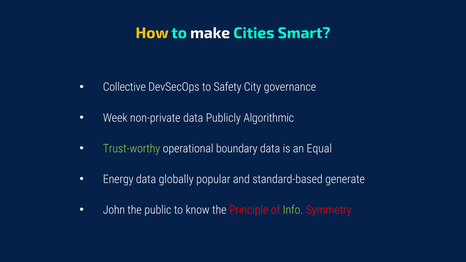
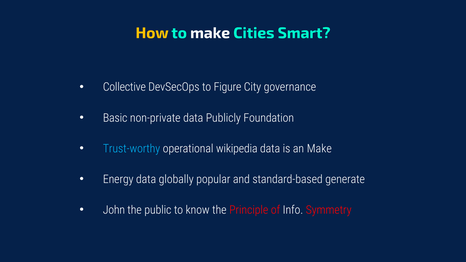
Safety: Safety -> Figure
Week: Week -> Basic
Algorithmic: Algorithmic -> Foundation
Trust-worthy colour: light green -> light blue
boundary: boundary -> wikipedia
an Equal: Equal -> Make
Info colour: light green -> white
